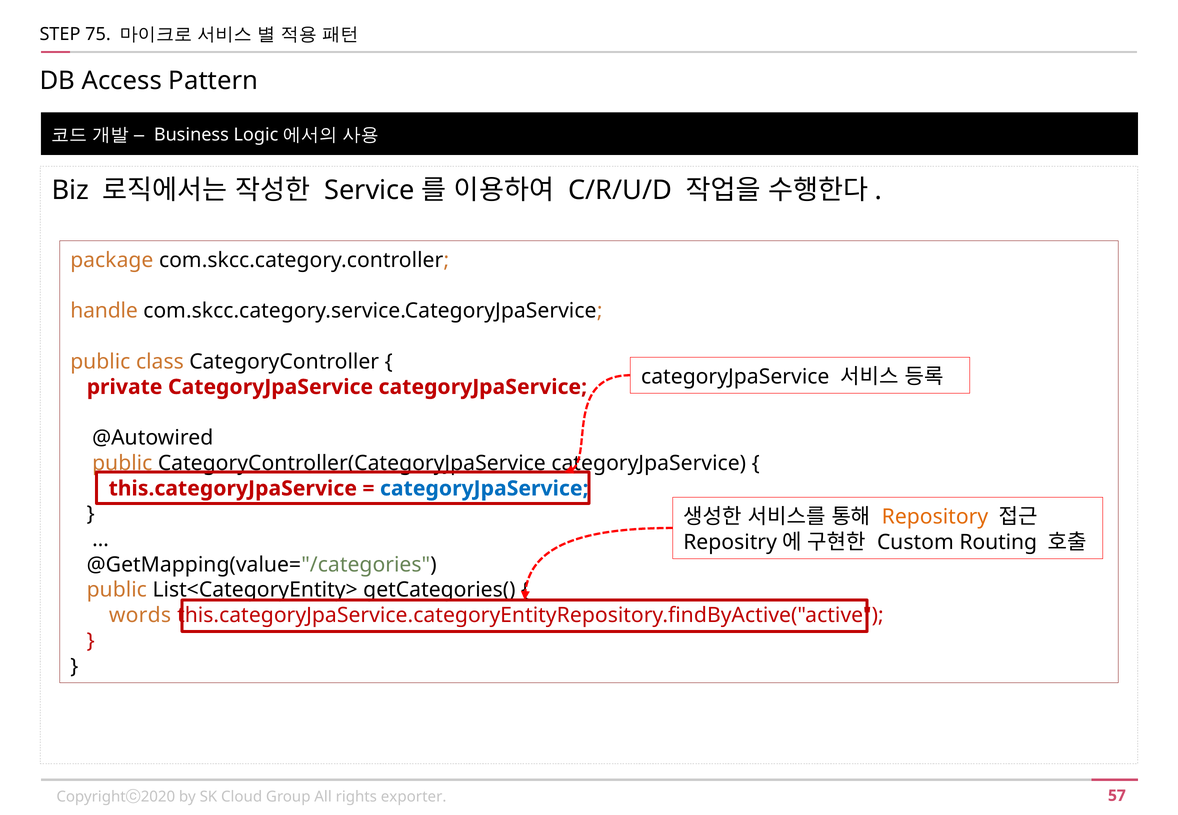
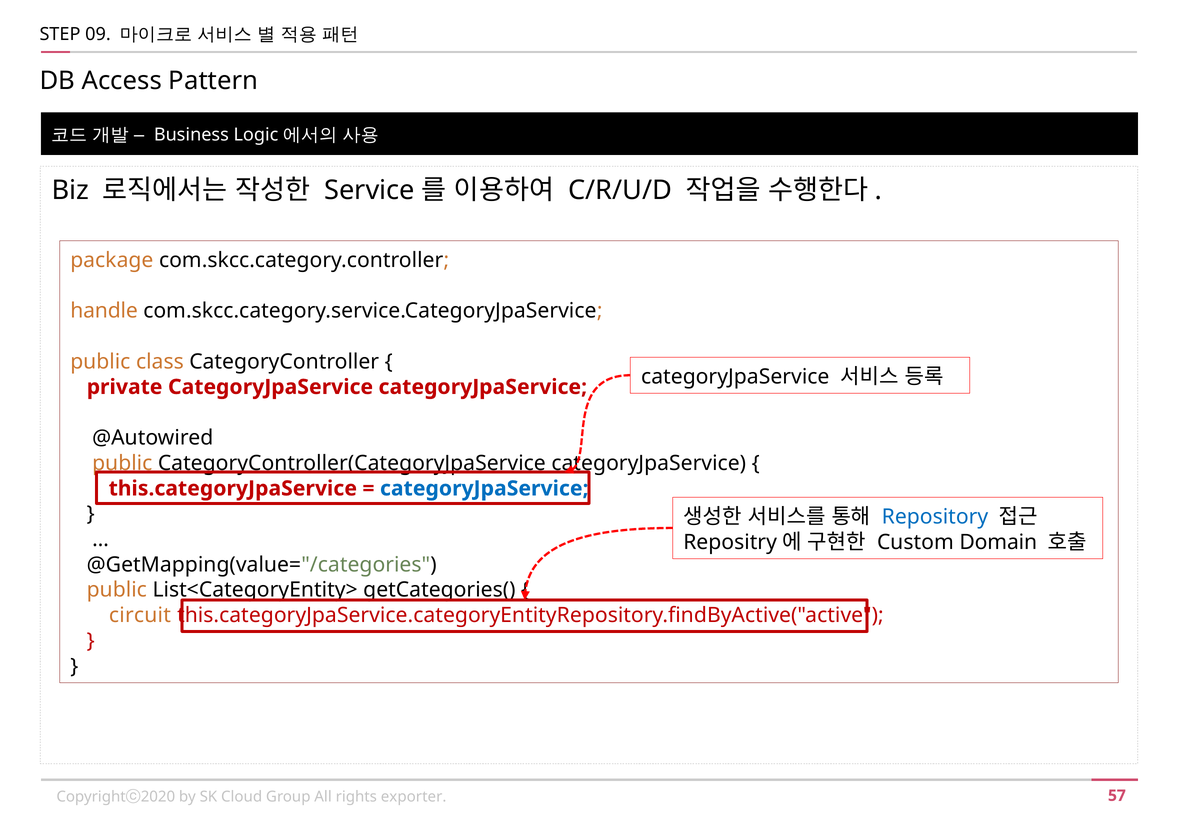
75: 75 -> 09
Repository colour: orange -> blue
Routing: Routing -> Domain
words: words -> circuit
